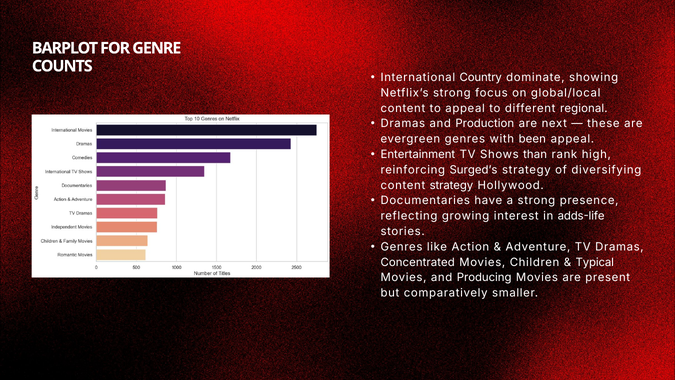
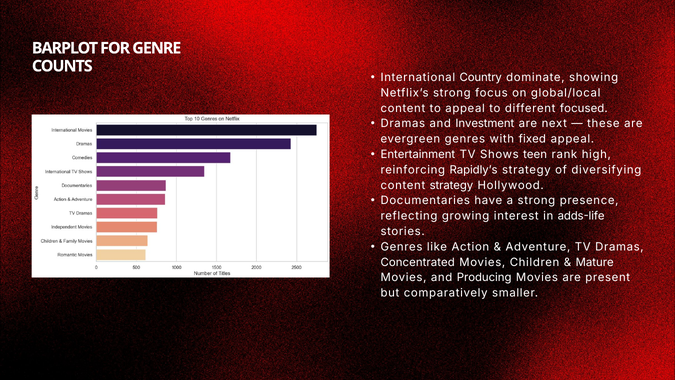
regional: regional -> focused
Production: Production -> Investment
been: been -> fixed
than: than -> teen
Surged’s: Surged’s -> Rapidly’s
Typical: Typical -> Mature
